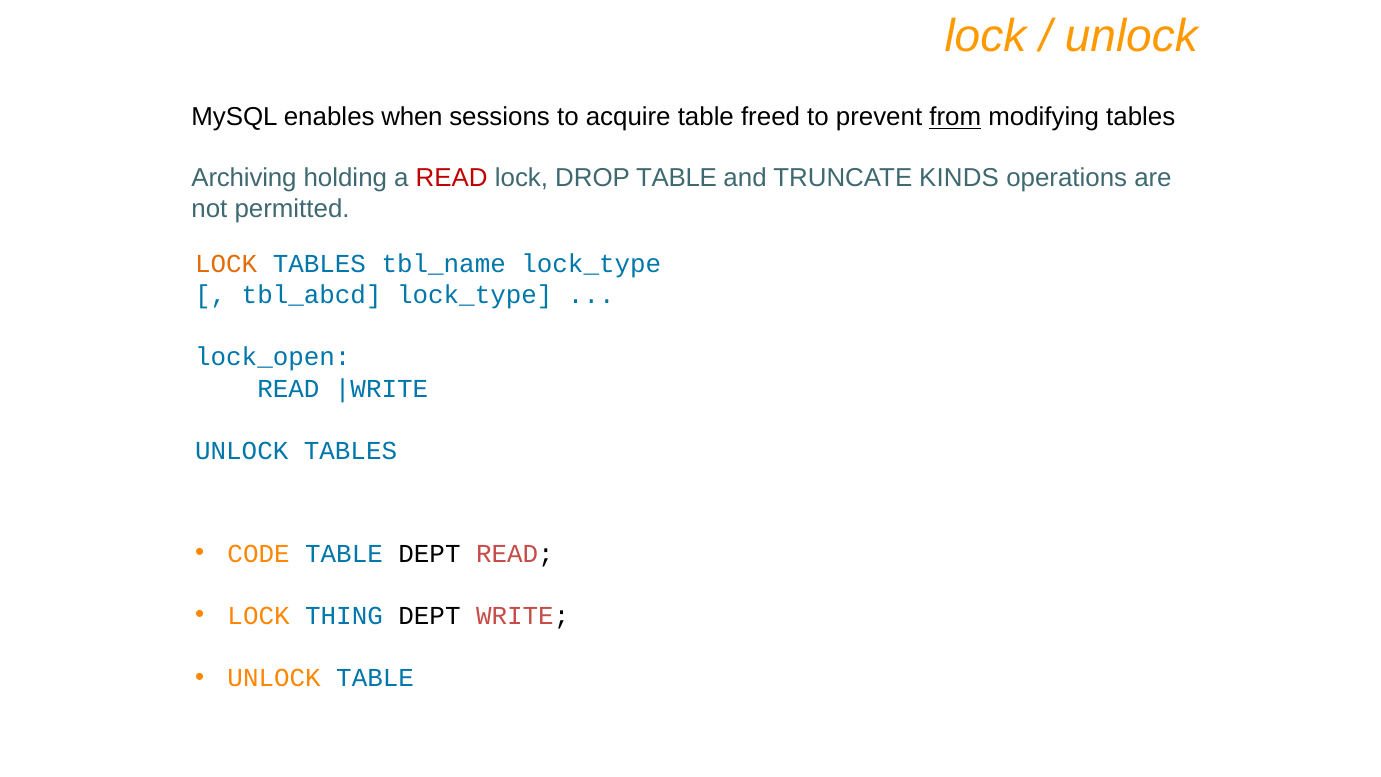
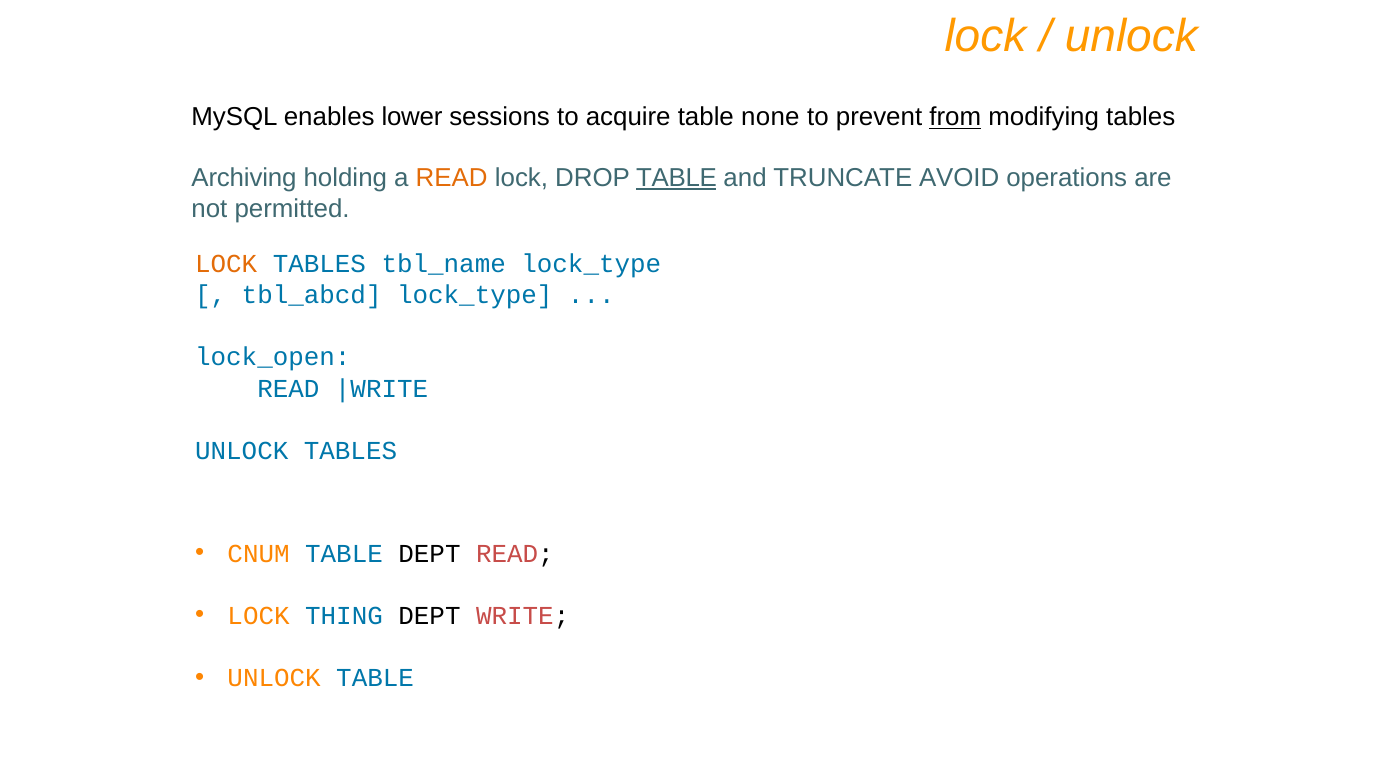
when: when -> lower
freed: freed -> none
READ at (452, 178) colour: red -> orange
TABLE at (676, 178) underline: none -> present
KINDS: KINDS -> AVOID
CODE: CODE -> CNUM
